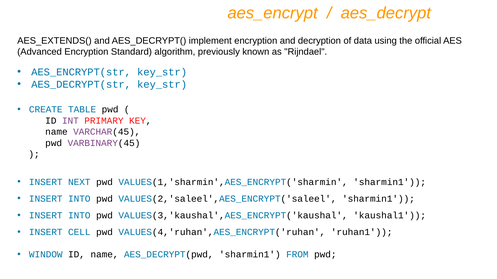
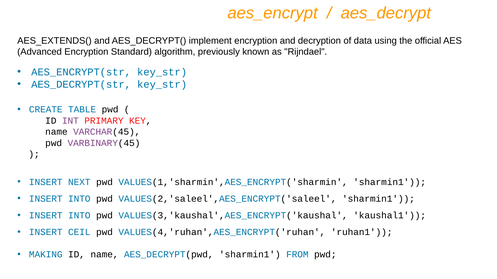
CELL: CELL -> CEIL
WINDOW: WINDOW -> MAKING
